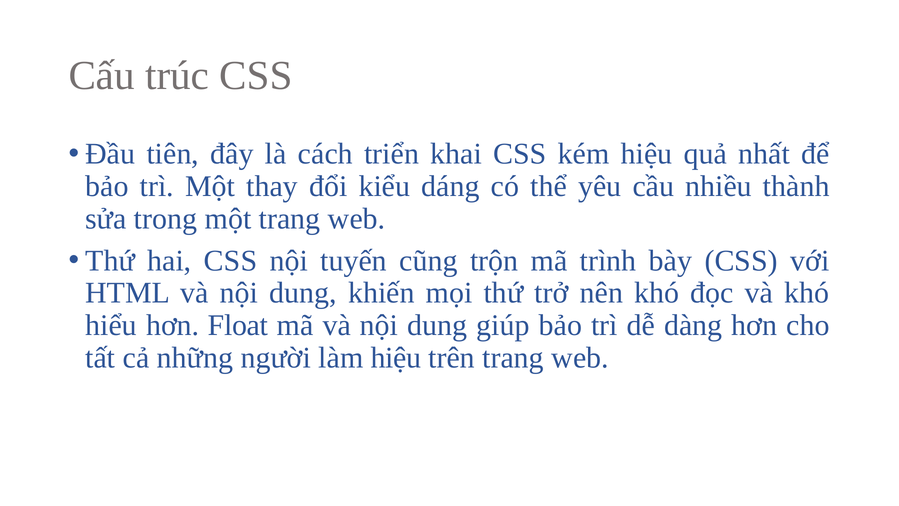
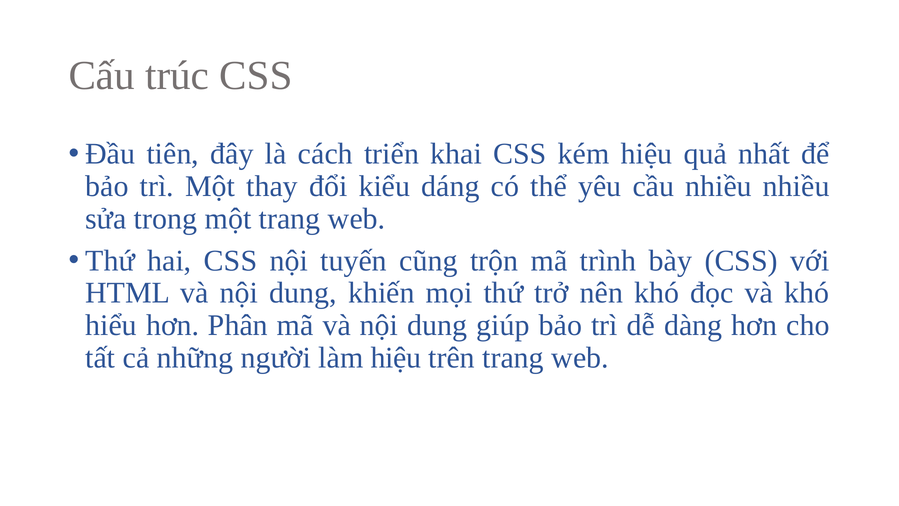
nhiều thành: thành -> nhiều
Float: Float -> Phân
